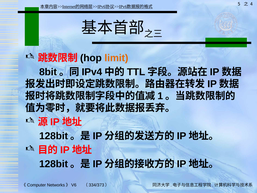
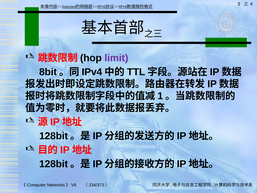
limit colour: orange -> purple
